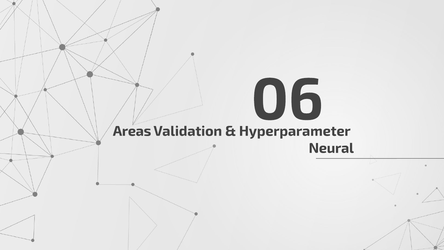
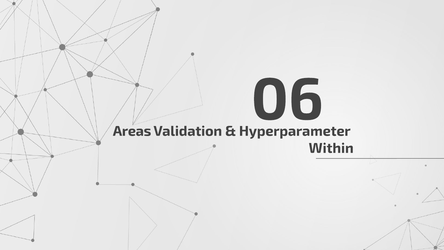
Neural: Neural -> Within
